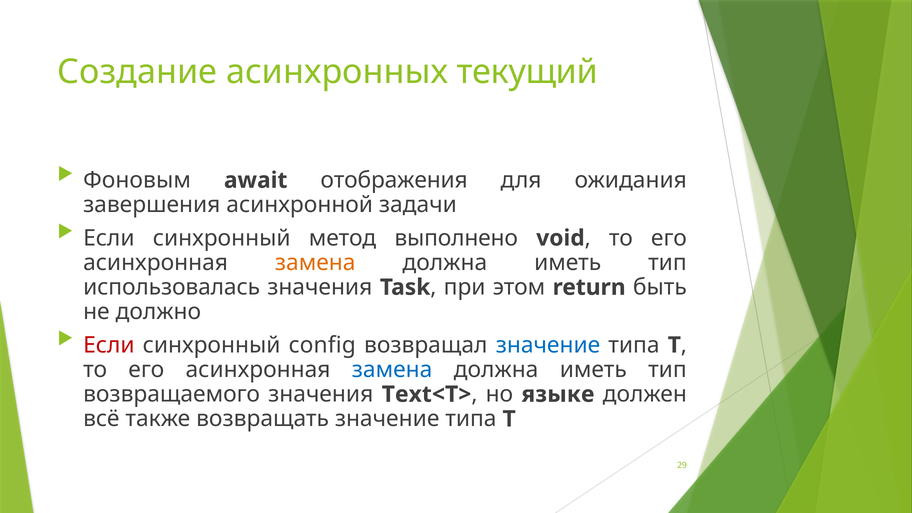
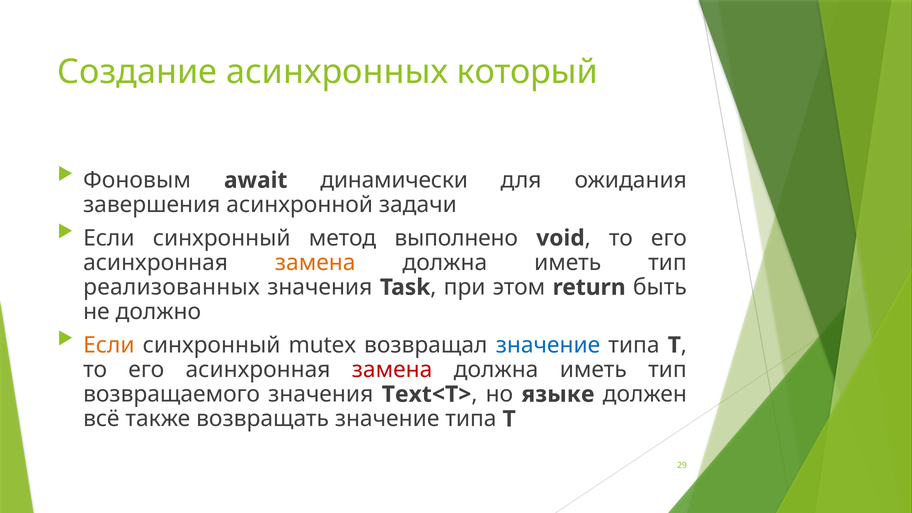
текущий: текущий -> который
отображения: отображения -> динамически
использовалась: использовалась -> реализованных
Если at (109, 345) colour: red -> orange
config: config -> mutex
замена at (392, 370) colour: blue -> red
